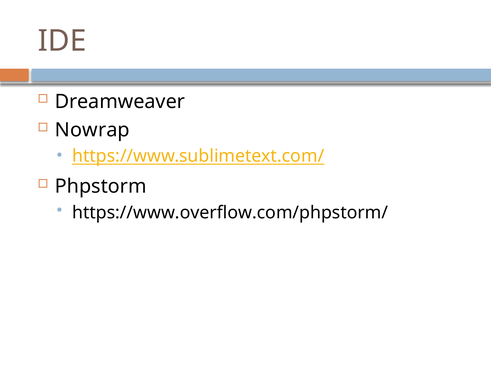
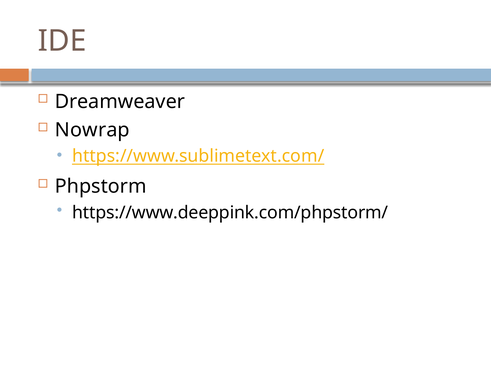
https://www.overflow.com/phpstorm/: https://www.overflow.com/phpstorm/ -> https://www.deeppink.com/phpstorm/
